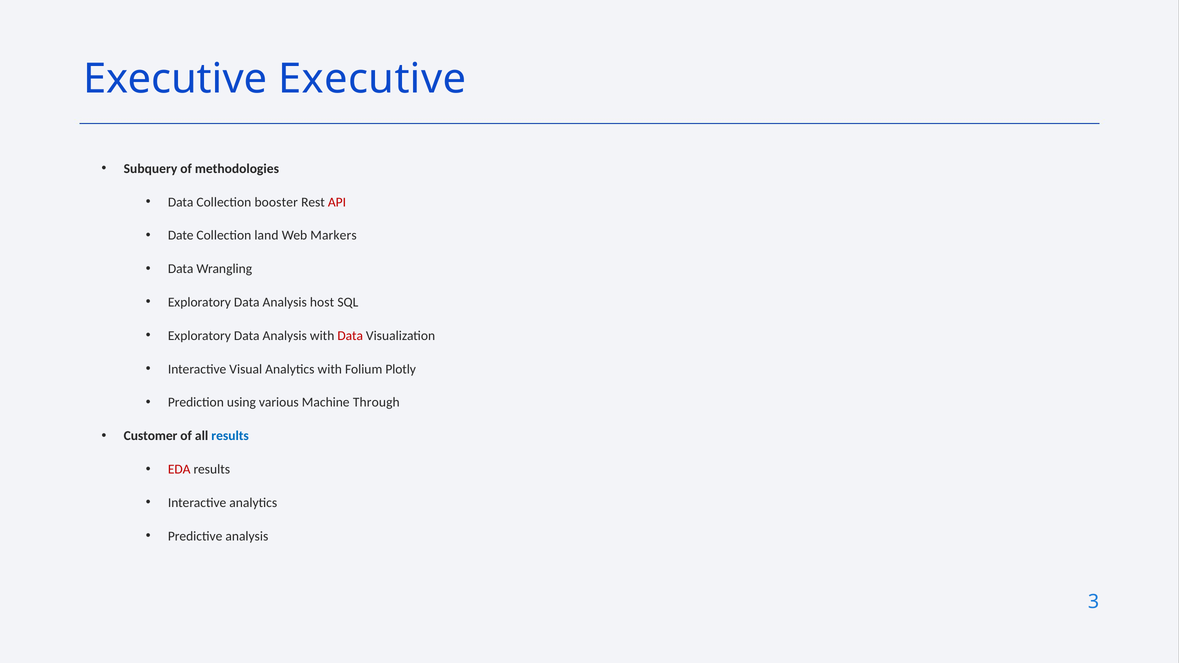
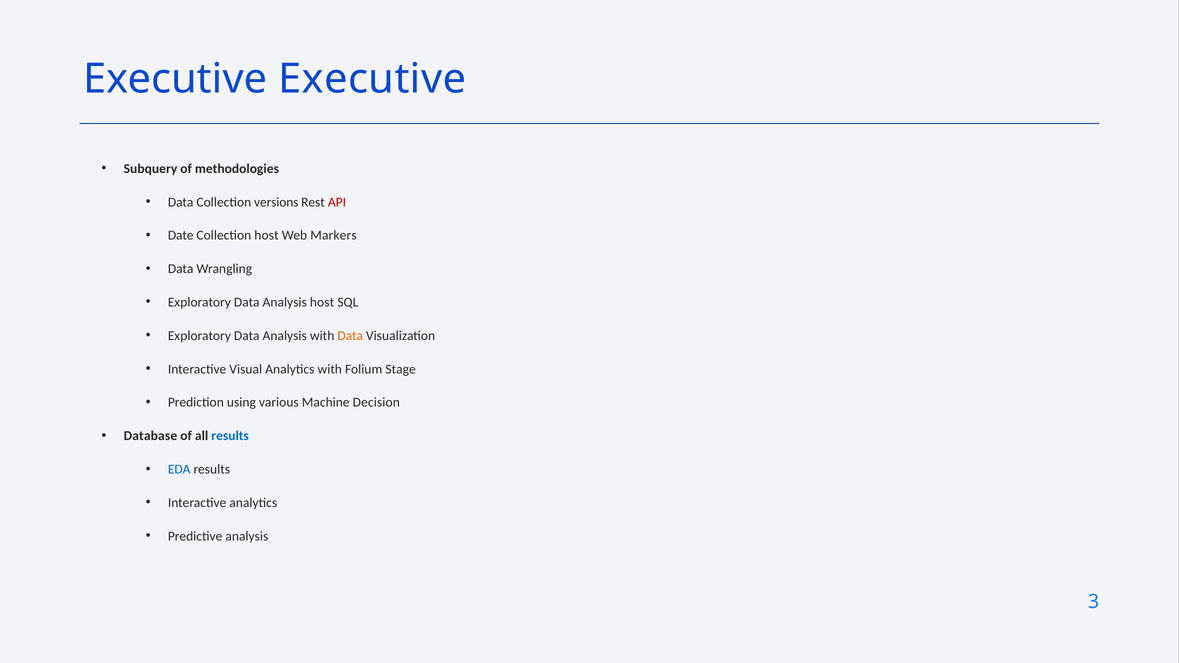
booster: booster -> versions
Collection land: land -> host
Data at (350, 336) colour: red -> orange
Plotly: Plotly -> Stage
Through: Through -> Decision
Customer: Customer -> Database
EDA colour: red -> blue
